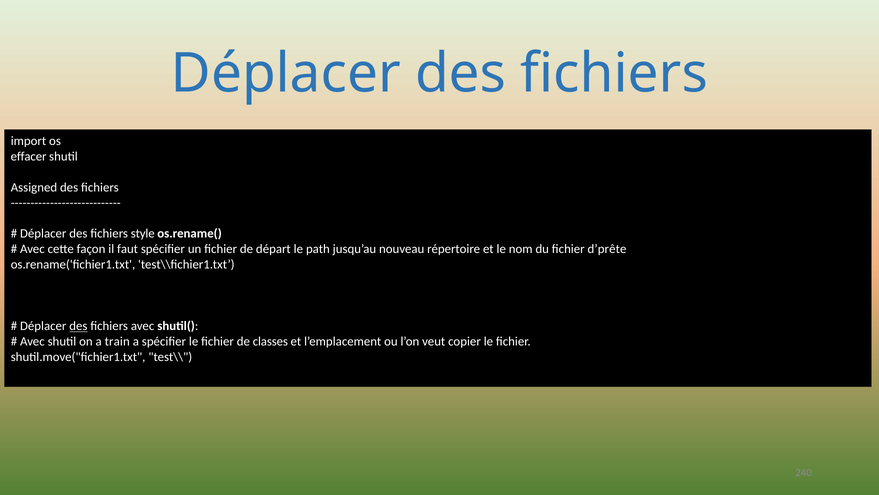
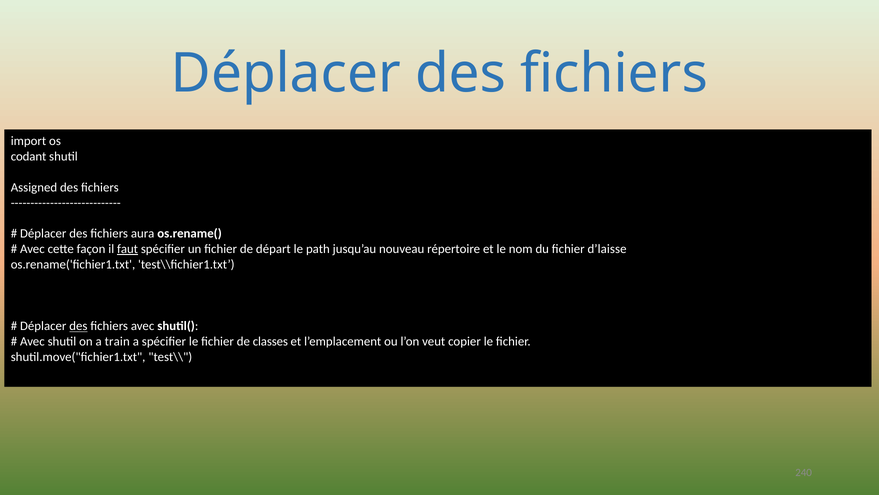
effacer: effacer -> codant
style: style -> aura
faut underline: none -> present
d’prête: d’prête -> d’laisse
